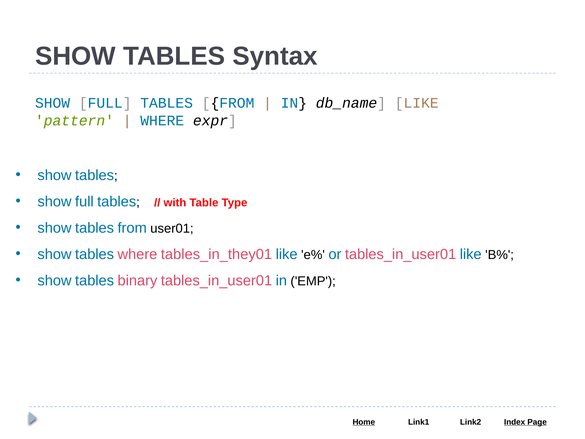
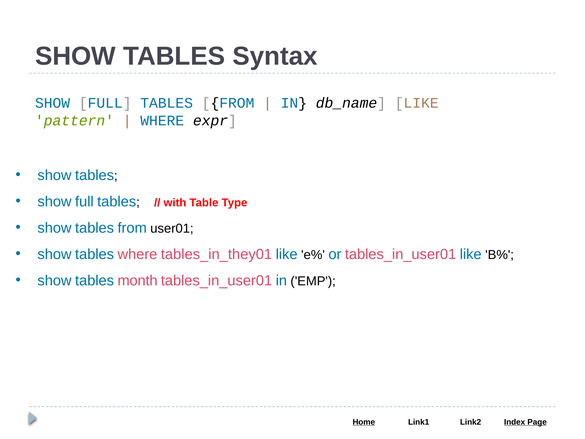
binary: binary -> month
